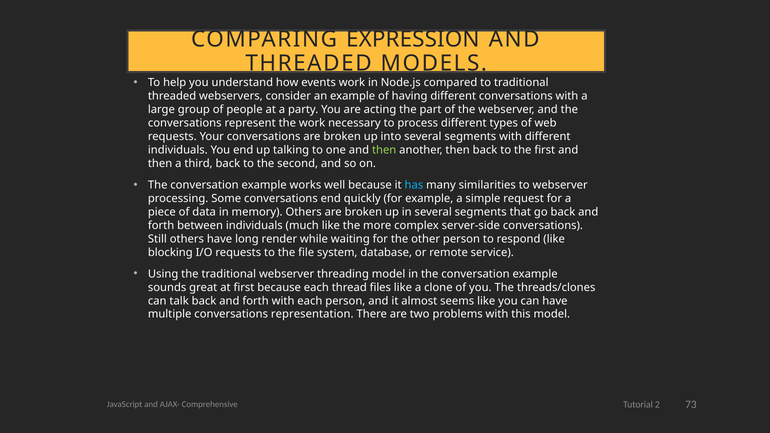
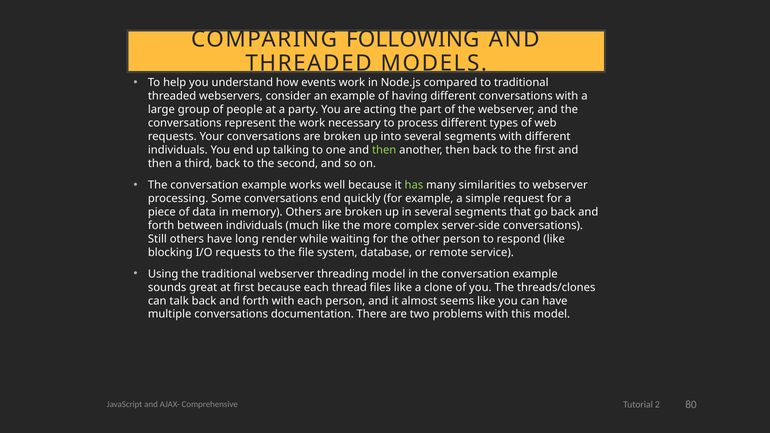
EXPRESSION: EXPRESSION -> FOLLOWING
has colour: light blue -> light green
representation: representation -> documentation
73: 73 -> 80
